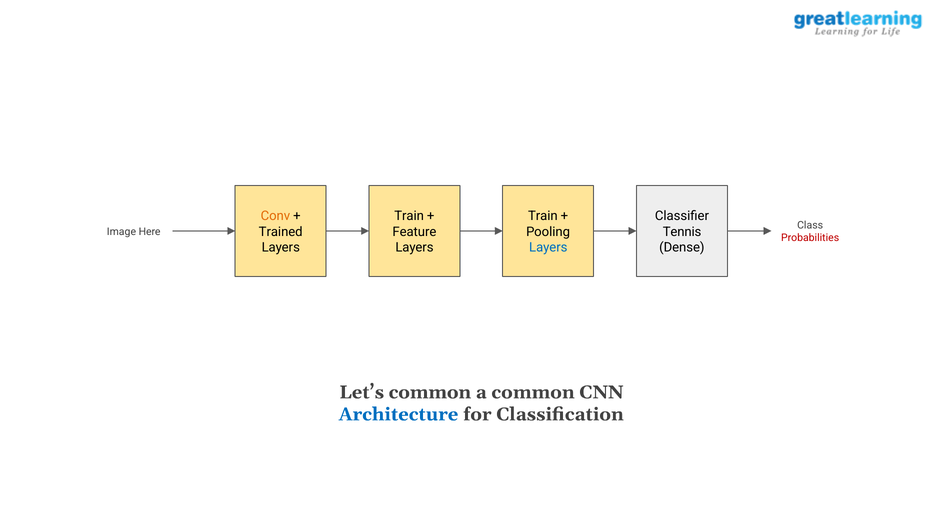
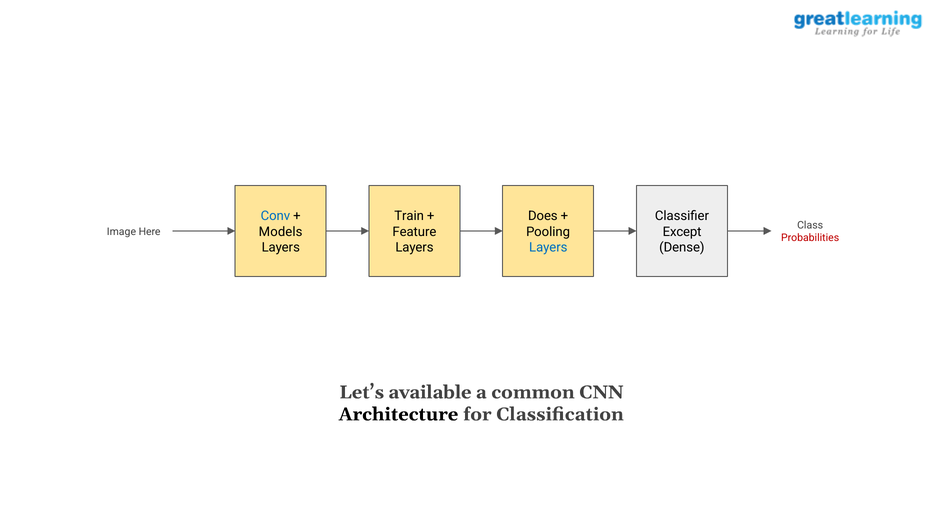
Conv colour: orange -> blue
Train at (543, 216): Train -> Does
Trained: Trained -> Models
Tennis: Tennis -> Except
Let’s common: common -> available
Architecture colour: blue -> black
